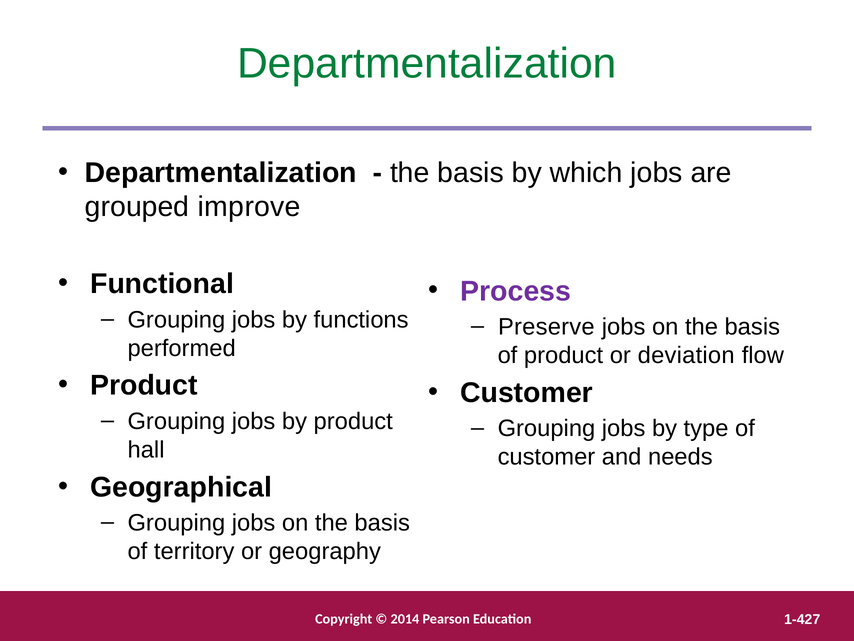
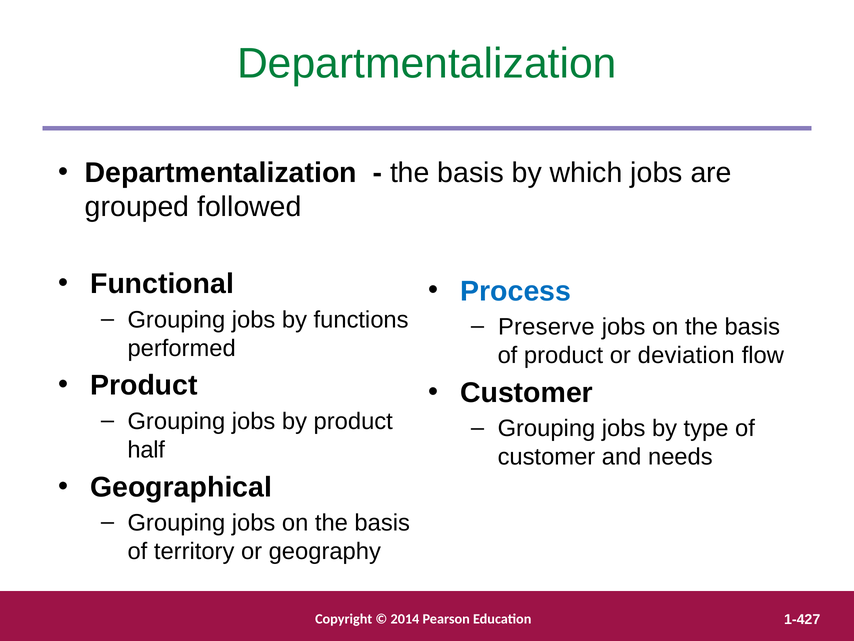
improve: improve -> followed
Process colour: purple -> blue
hall at (146, 449): hall -> half
